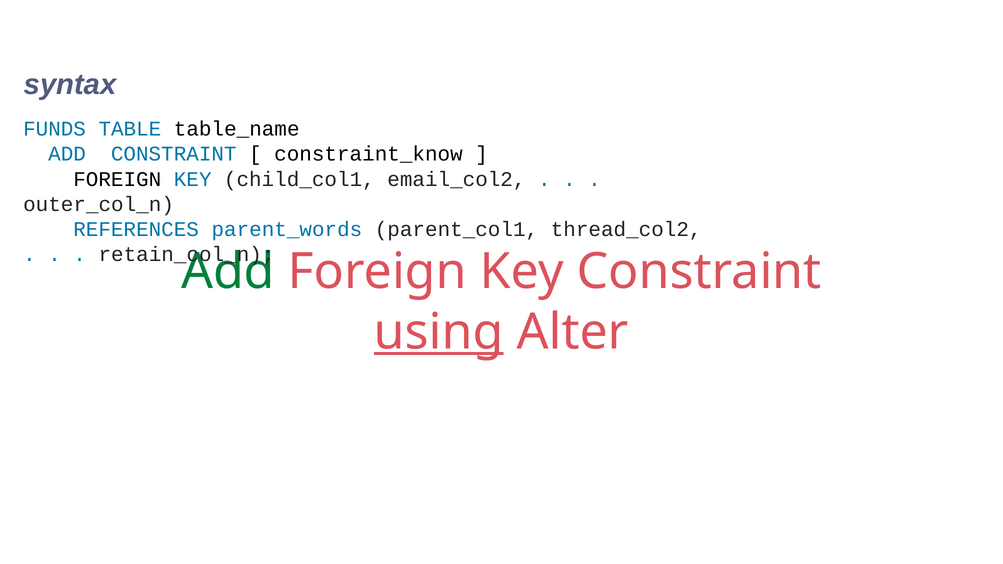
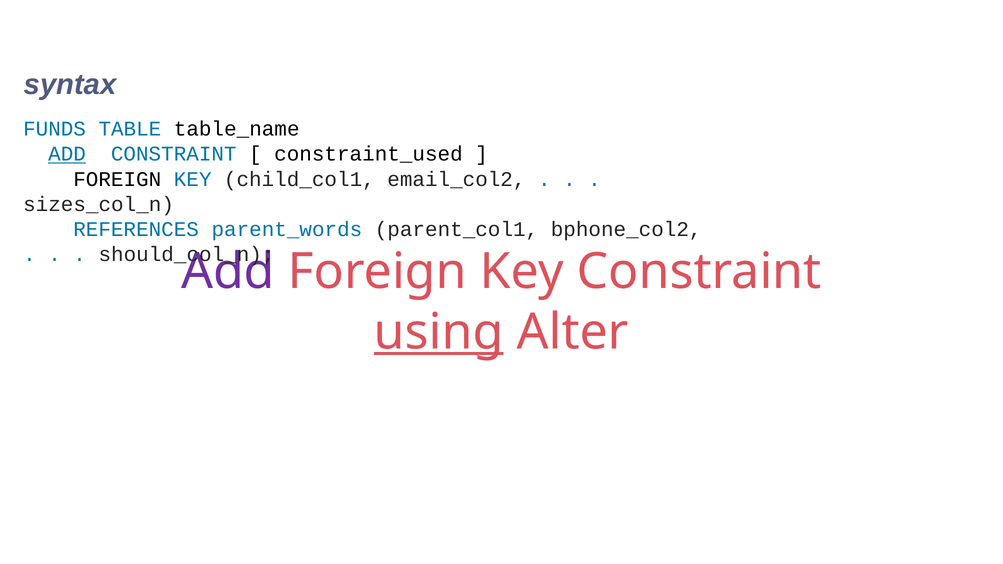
ADD at (67, 154) underline: none -> present
constraint_know: constraint_know -> constraint_used
outer_col_n: outer_col_n -> sizes_col_n
thread_col2: thread_col2 -> bphone_col2
retain_col_n: retain_col_n -> should_col_n
Add at (228, 272) colour: green -> purple
